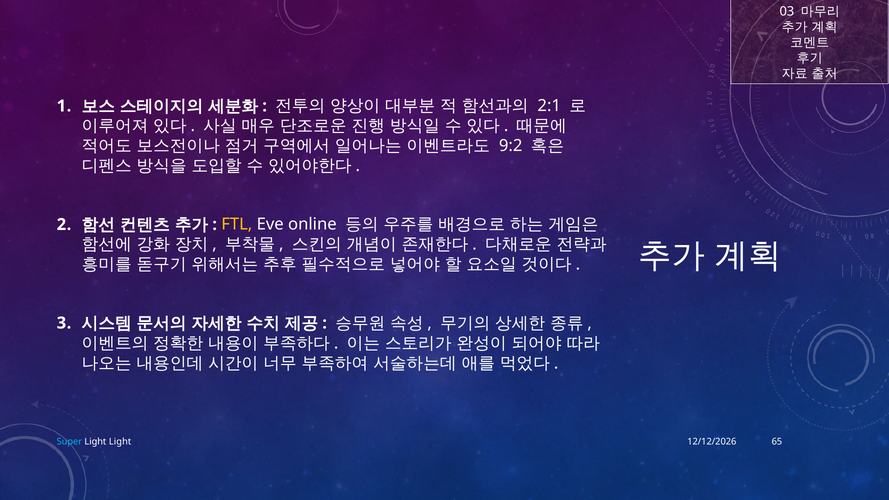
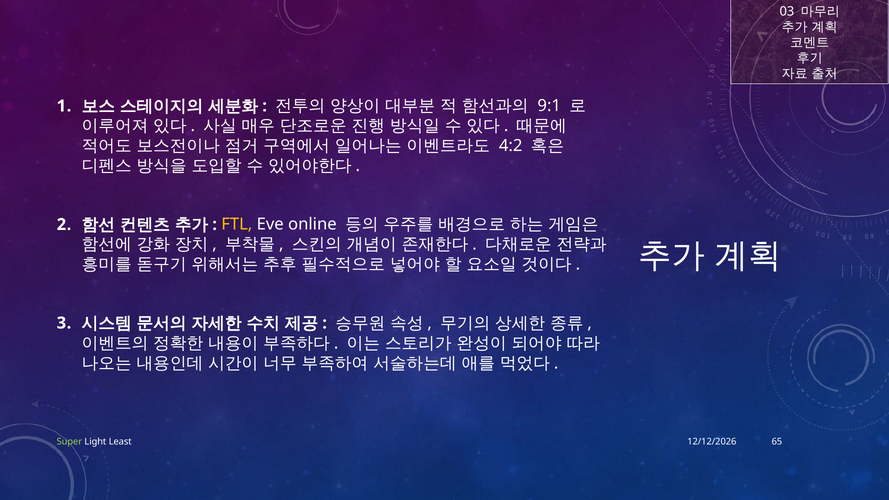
2:1: 2:1 -> 9:1
9:2: 9:2 -> 4:2
Super colour: light blue -> light green
Light Light: Light -> Least
